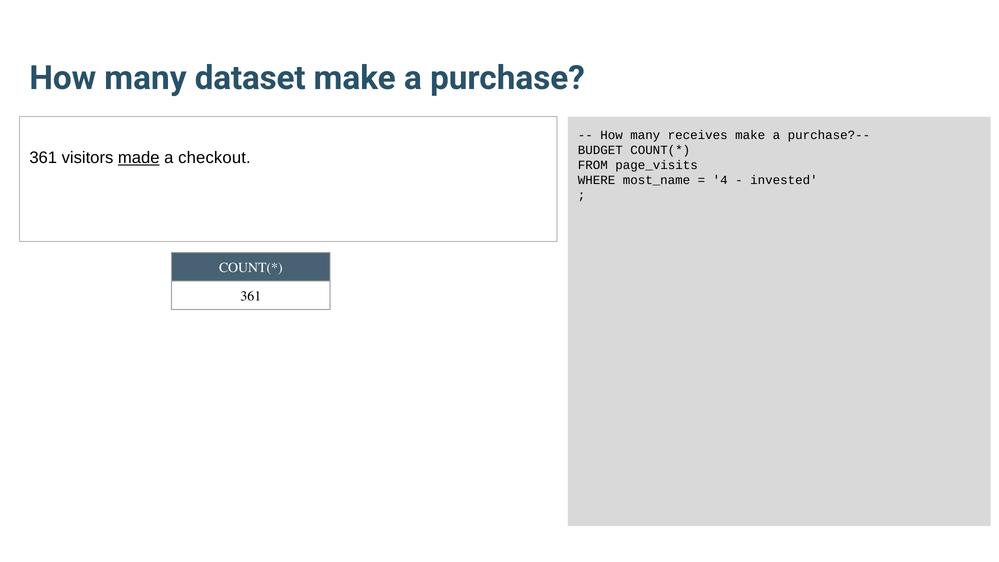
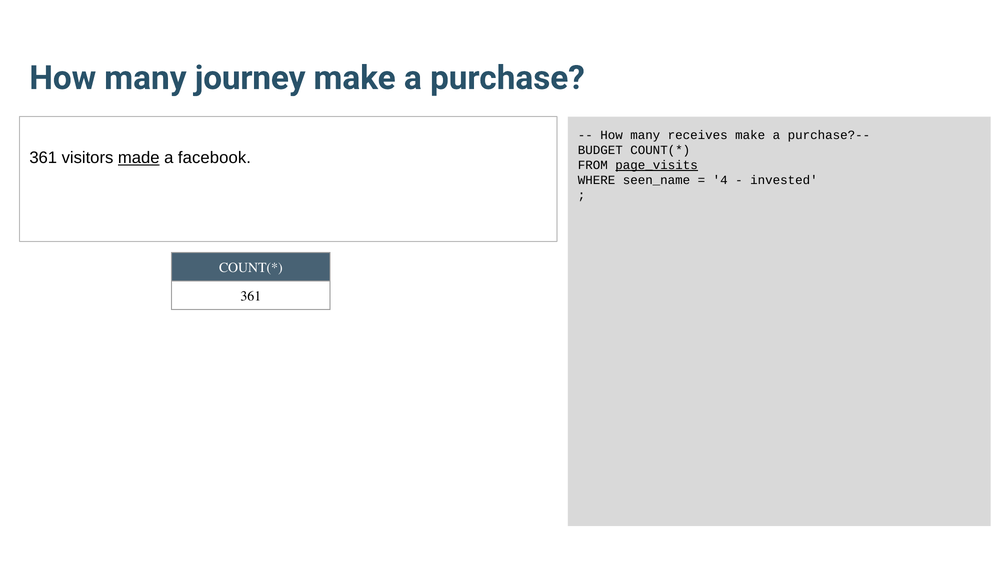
dataset: dataset -> journey
checkout: checkout -> facebook
page_visits underline: none -> present
most_name: most_name -> seen_name
